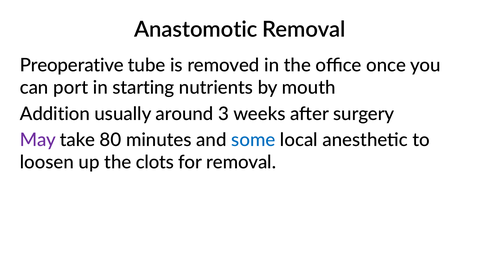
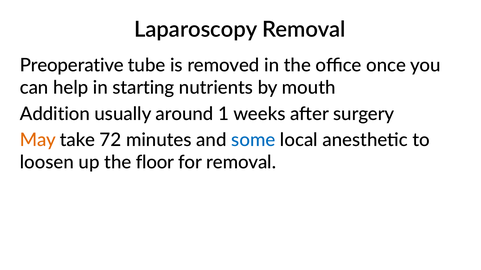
Anastomotic: Anastomotic -> Laparoscopy
port: port -> help
3: 3 -> 1
May colour: purple -> orange
80: 80 -> 72
clots: clots -> floor
